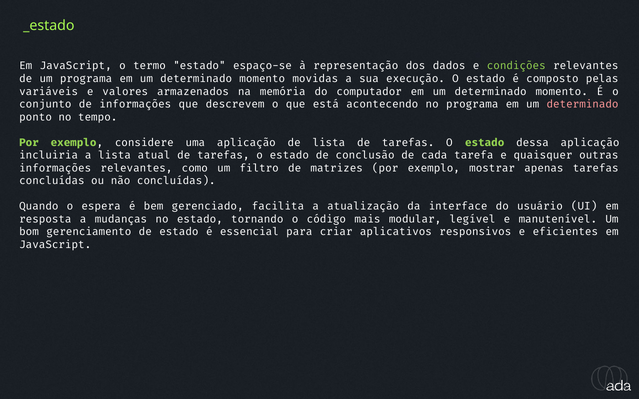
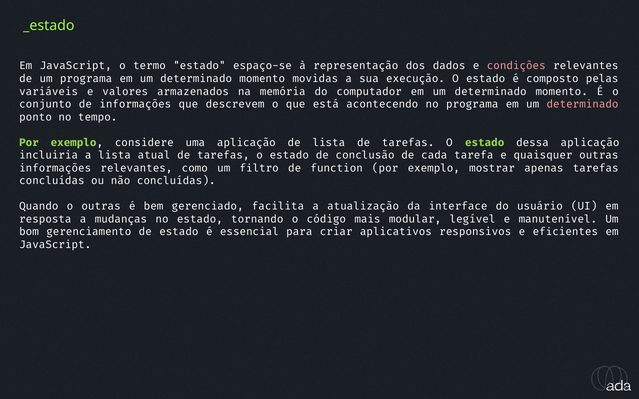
condições colour: light green -> pink
matrizes: matrizes -> function
o espera: espera -> outras
